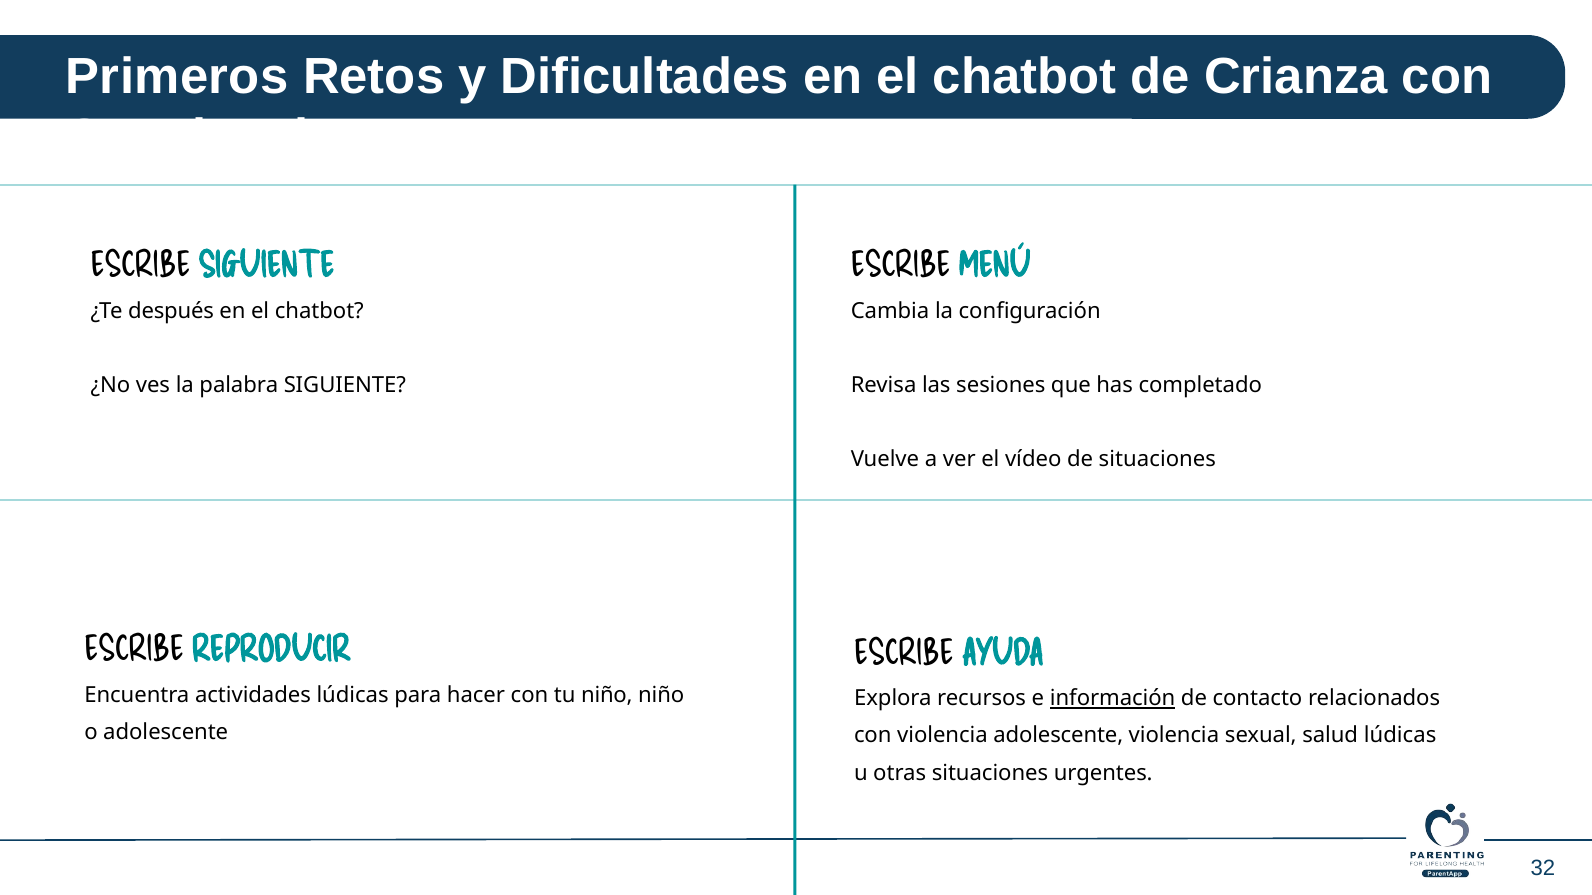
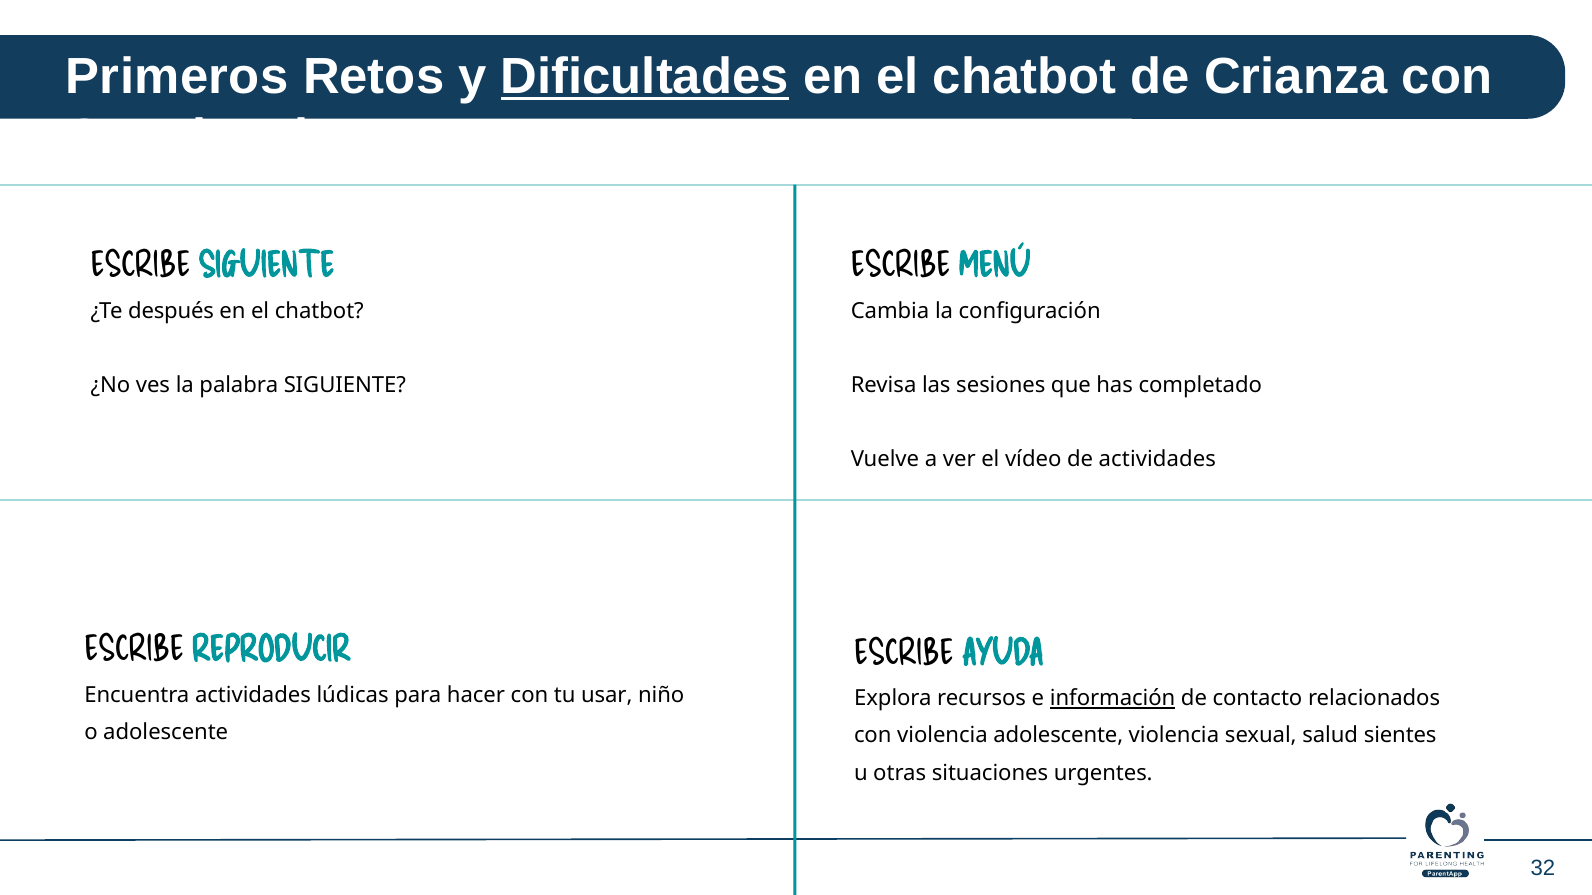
Dificultades underline: none -> present
de situaciones: situaciones -> actividades
tu niño: niño -> usar
salud lúdicas: lúdicas -> sientes
